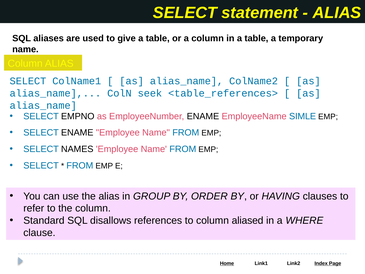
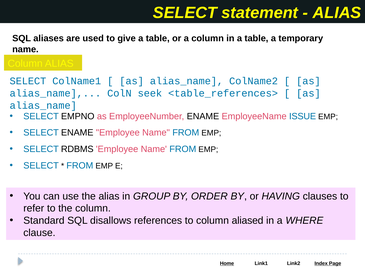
SIMLE: SIMLE -> ISSUE
NAMES: NAMES -> RDBMS
